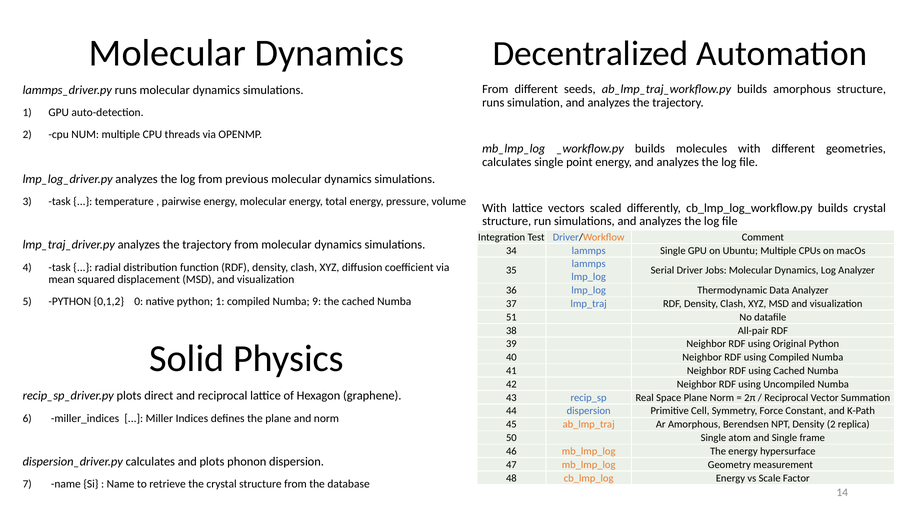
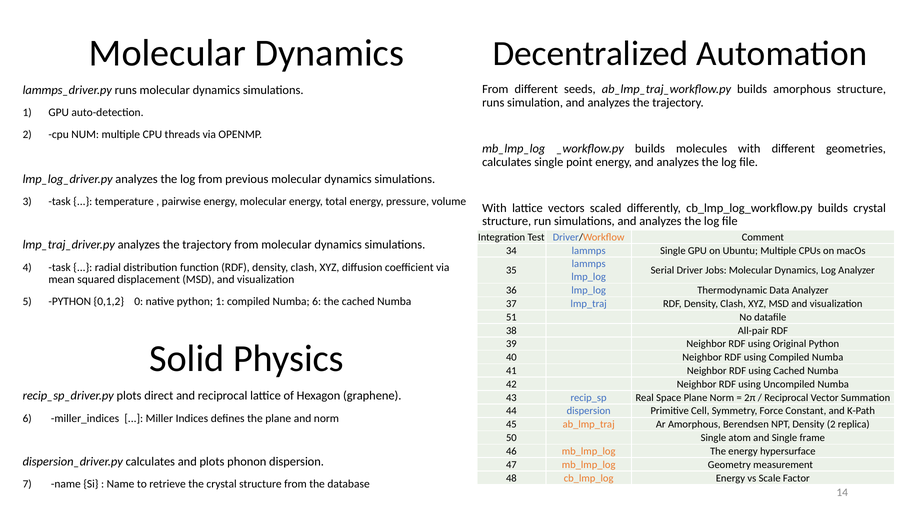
Numba 9: 9 -> 6
